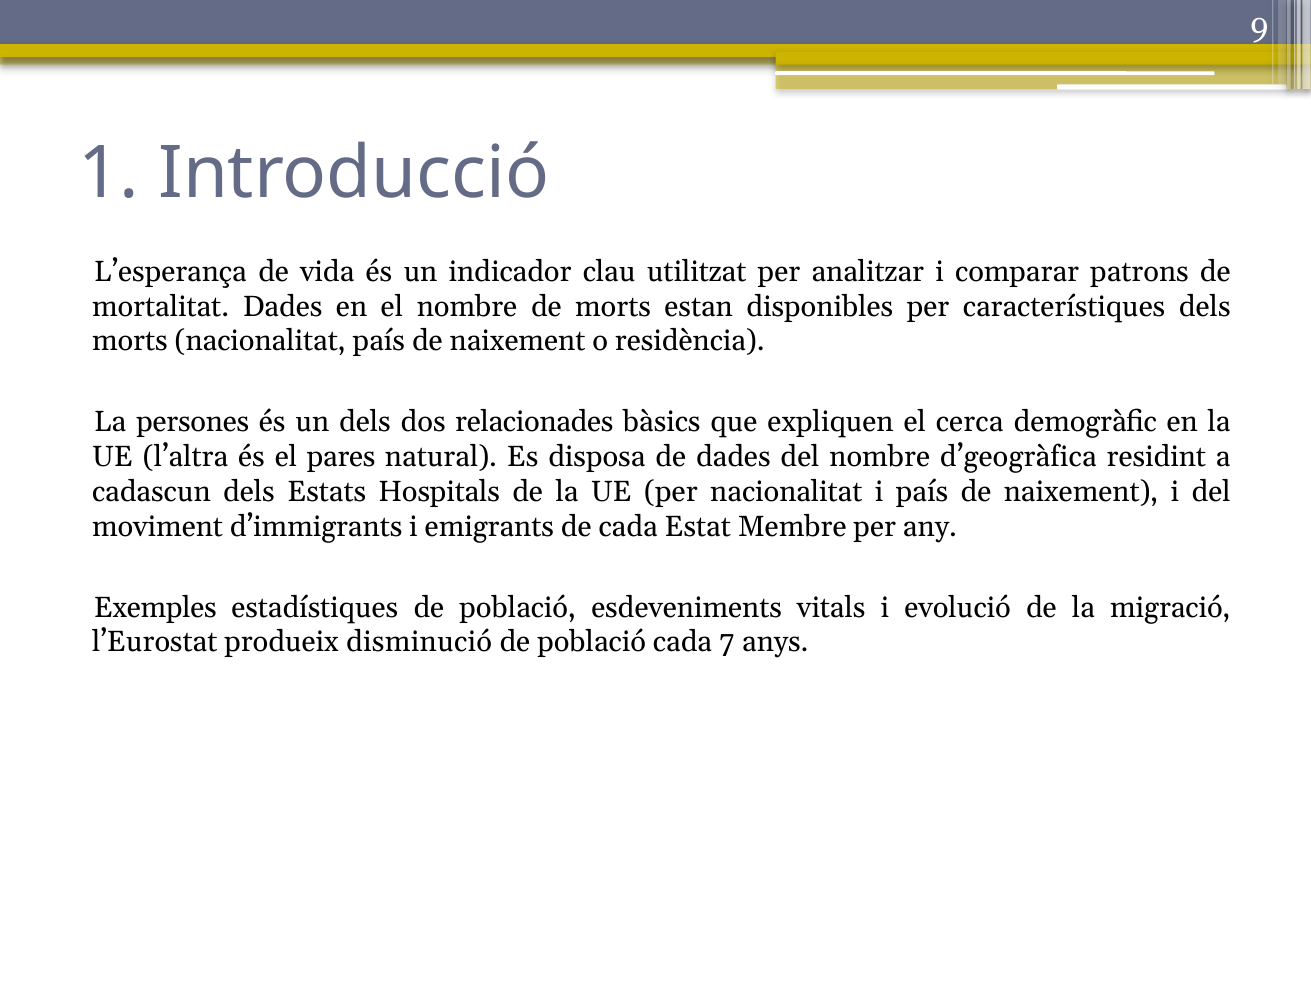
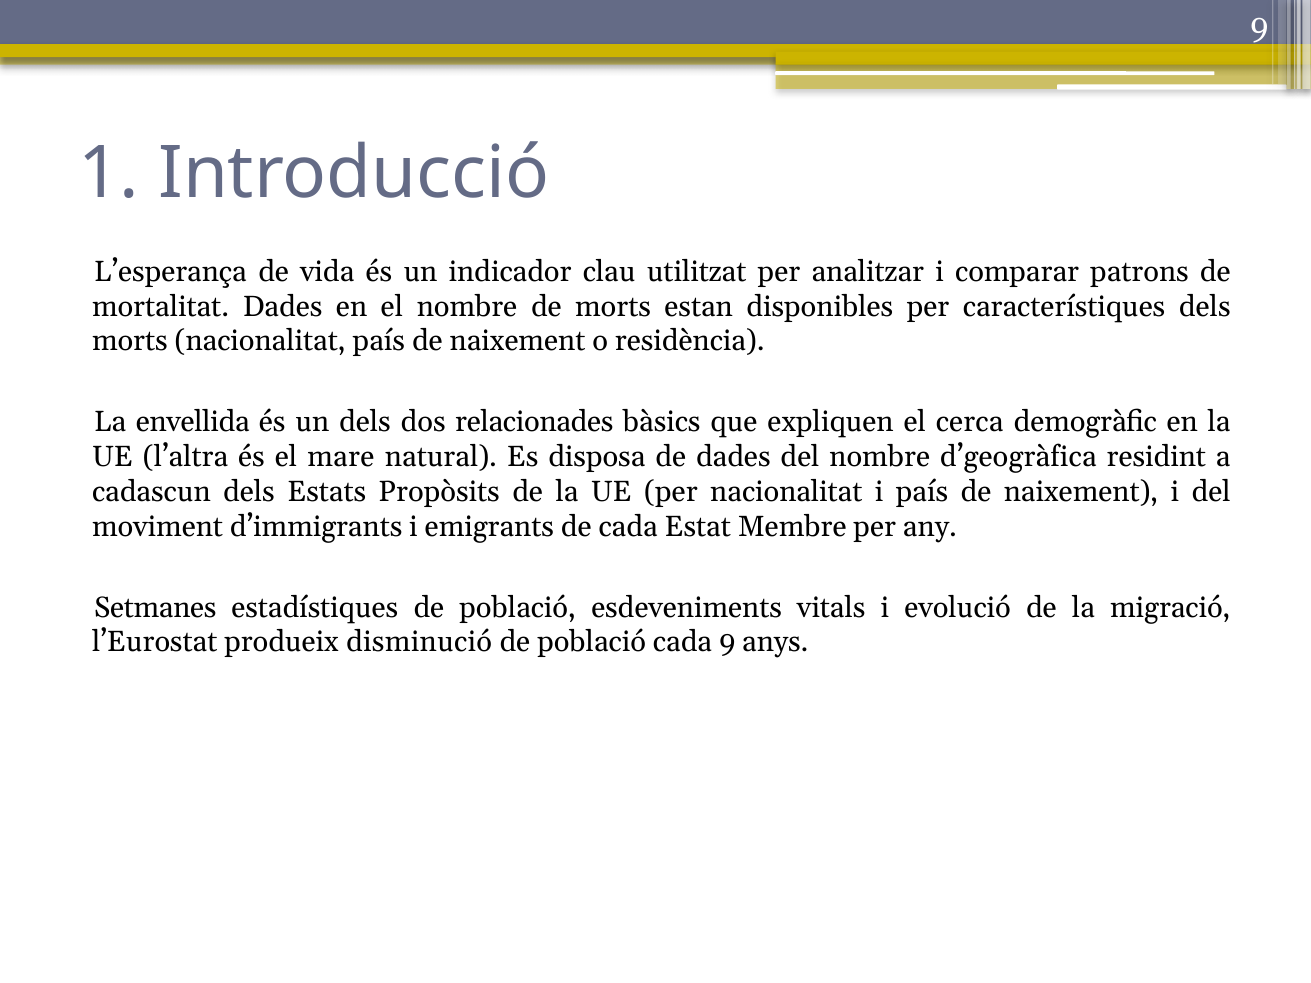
persones: persones -> envellida
pares: pares -> mare
Hospitals: Hospitals -> Propòsits
Exemples: Exemples -> Setmanes
cada 7: 7 -> 9
